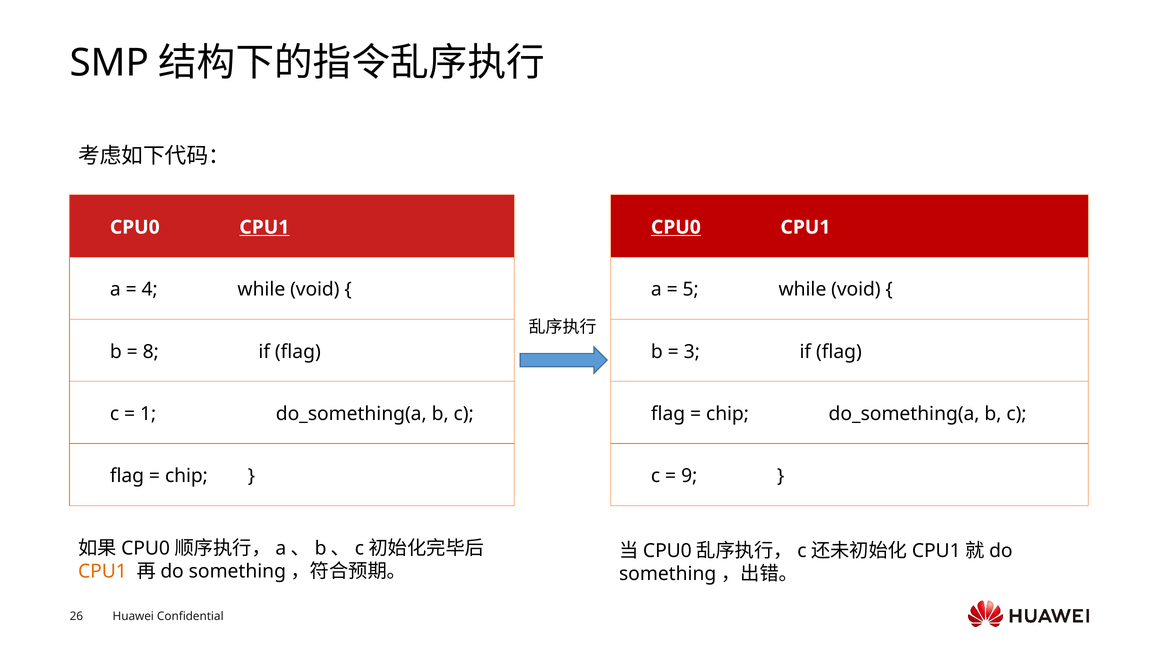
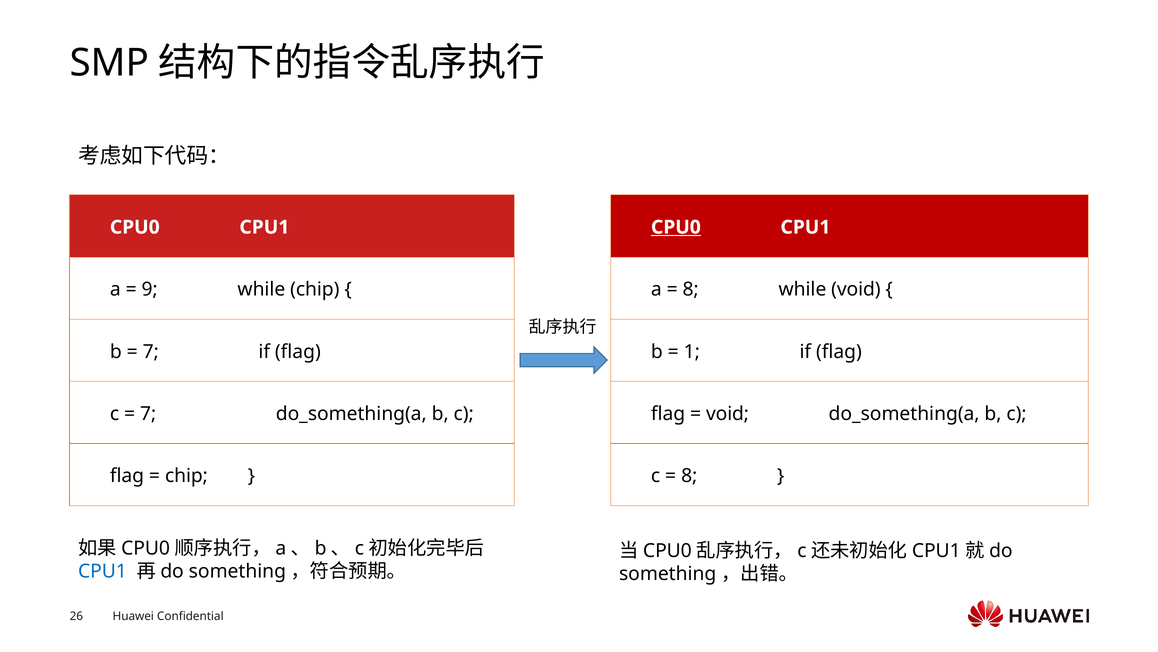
CPU1 at (264, 227) underline: present -> none
4: 4 -> 9
void at (315, 289): void -> chip
5 at (691, 289): 5 -> 8
8 at (151, 351): 8 -> 7
3: 3 -> 1
1 at (148, 413): 1 -> 7
chip at (728, 413): chip -> void
9 at (689, 475): 9 -> 8
CPU1 at (102, 571) colour: orange -> blue
